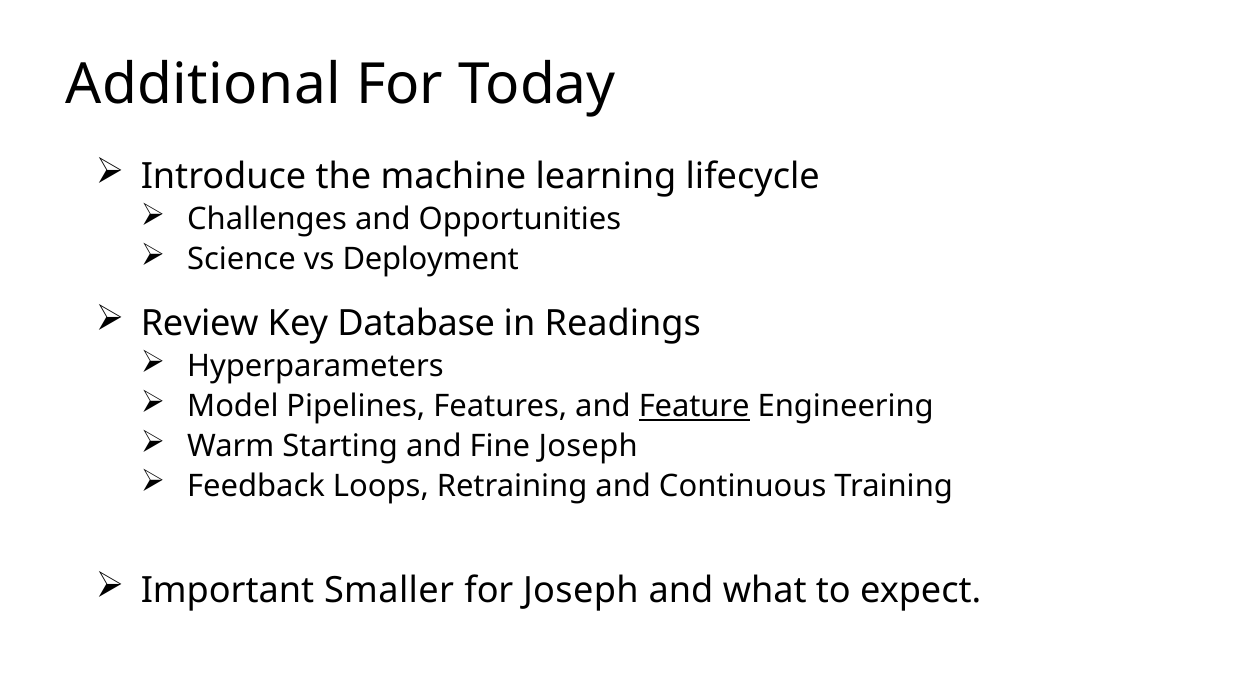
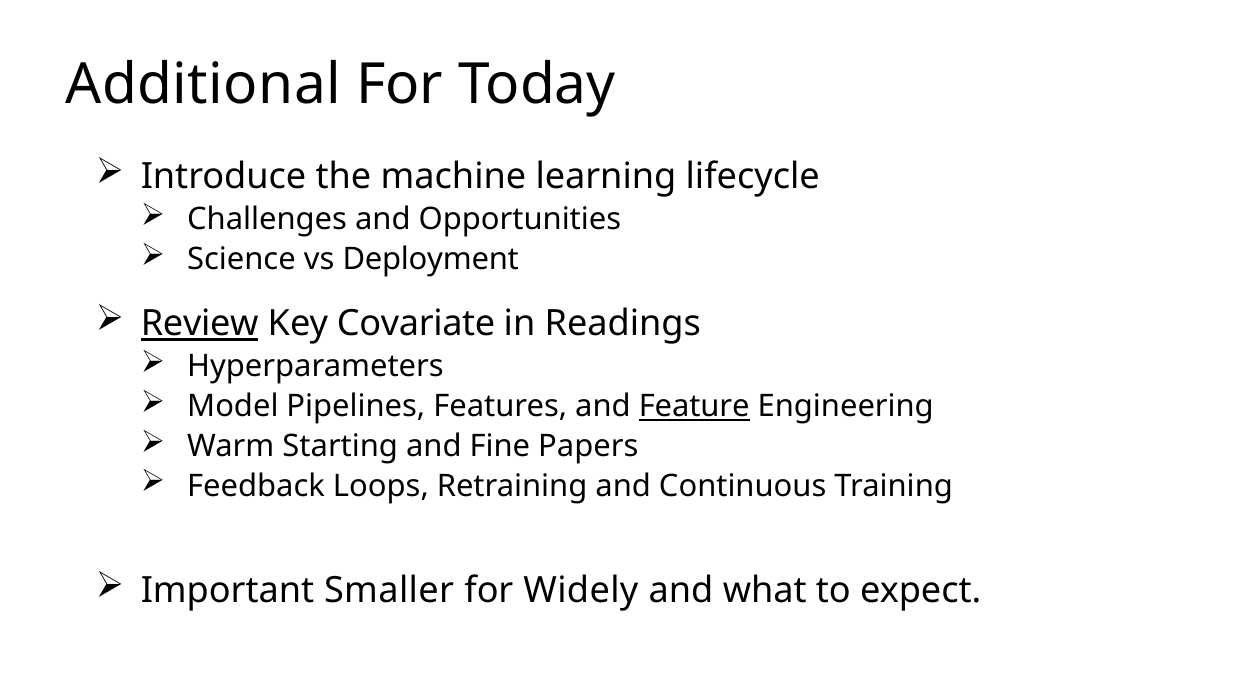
Review underline: none -> present
Database: Database -> Covariate
Fine Joseph: Joseph -> Papers
for Joseph: Joseph -> Widely
